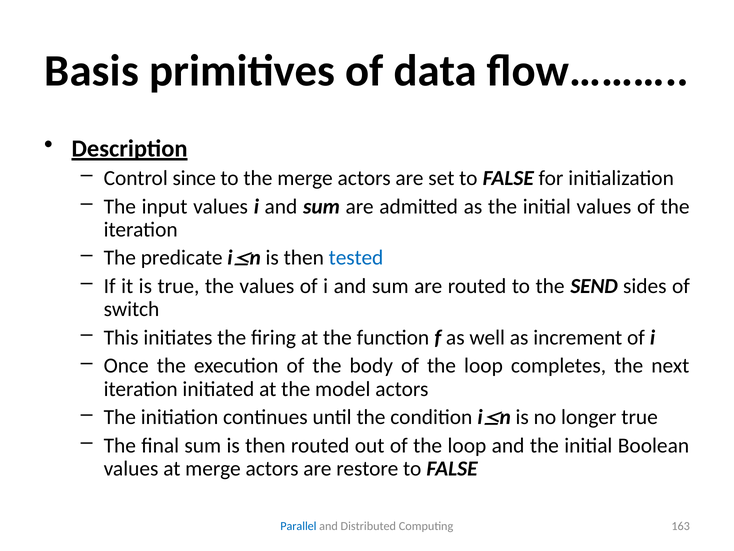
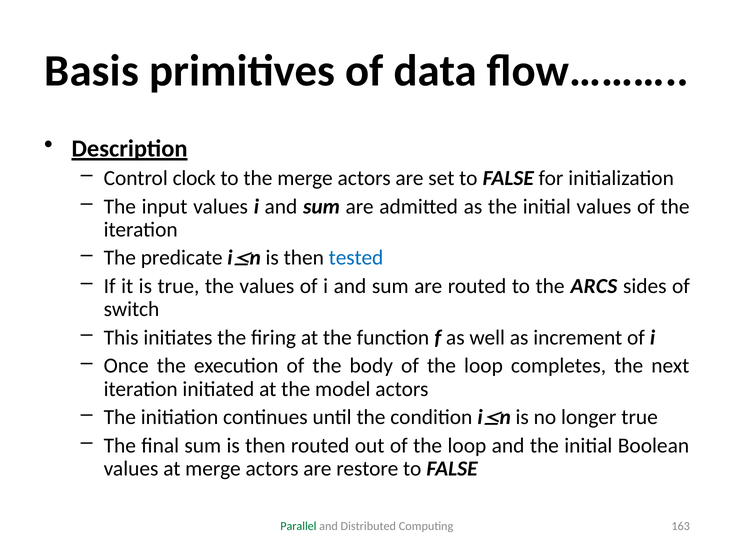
since: since -> clock
SEND: SEND -> ARCS
Parallel colour: blue -> green
